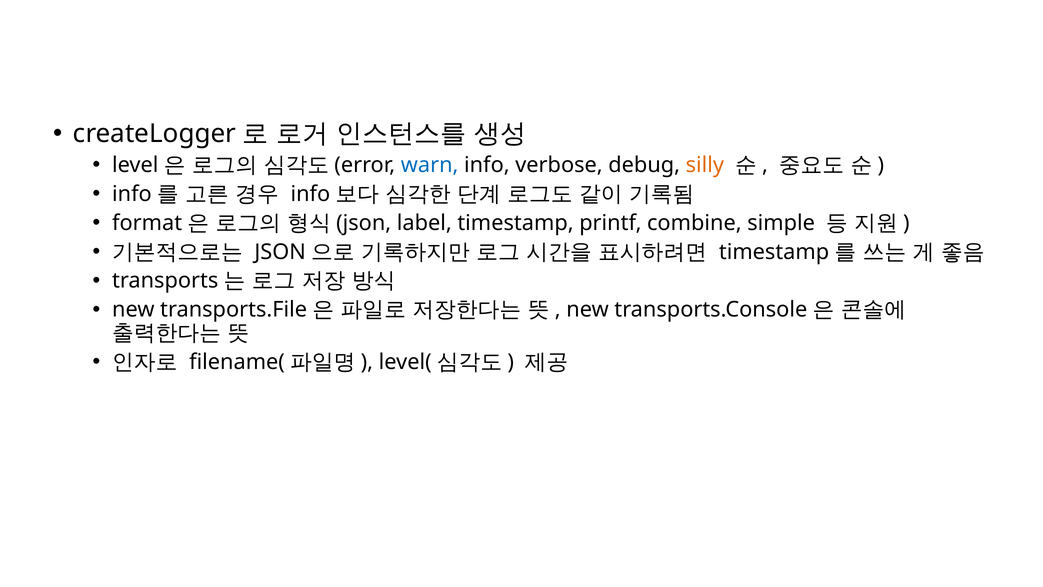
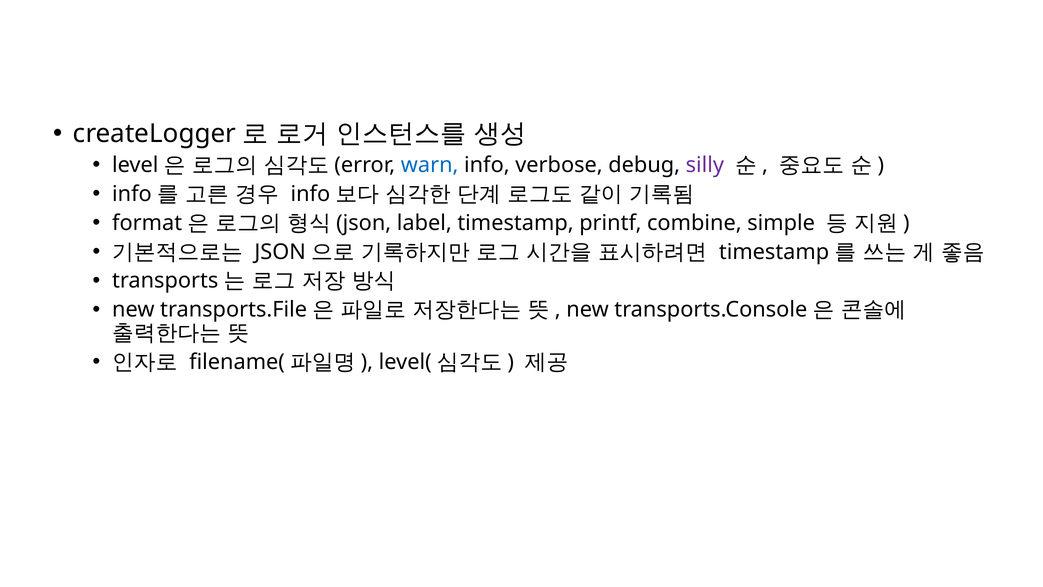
silly colour: orange -> purple
